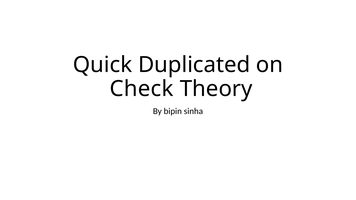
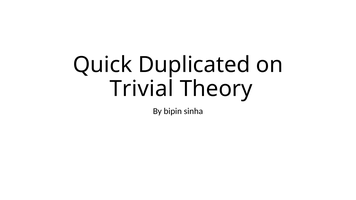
Check: Check -> Trivial
